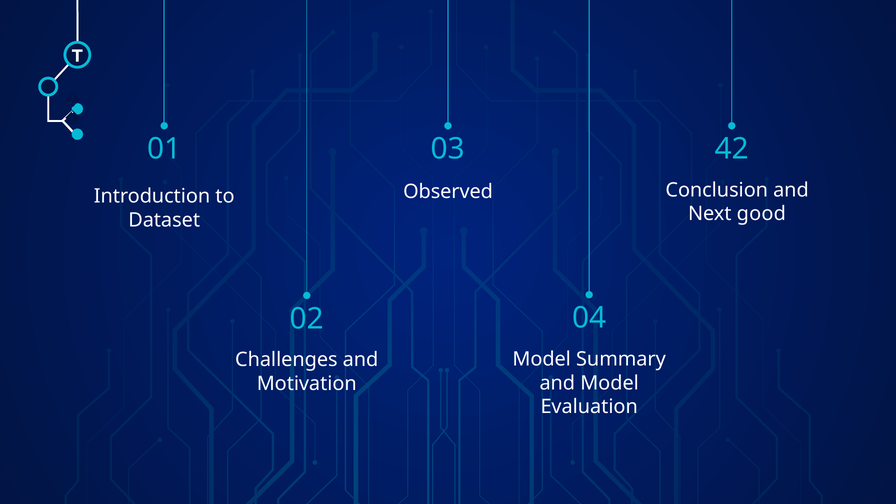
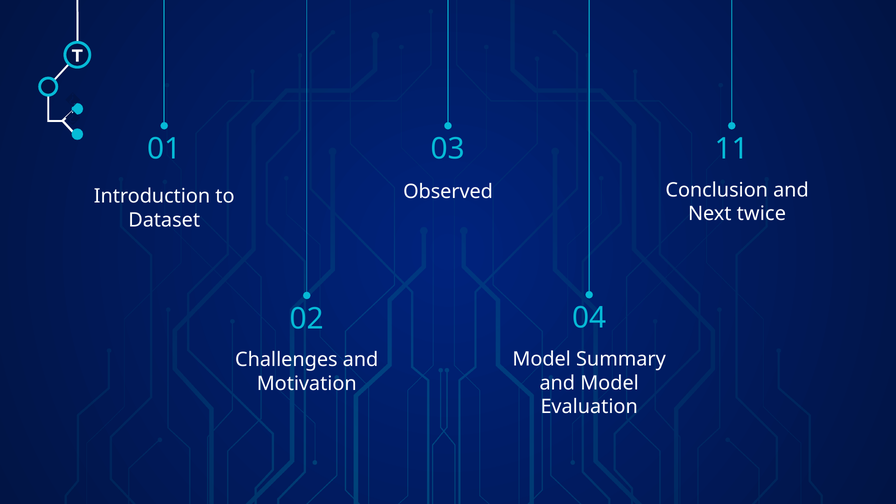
42: 42 -> 11
good: good -> twice
